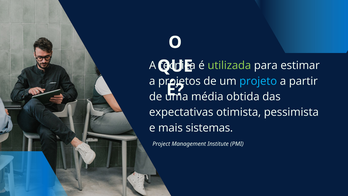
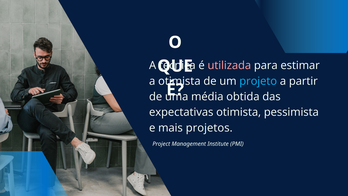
utilizada colour: light green -> pink
a projetos: projetos -> otimista
sistemas: sistemas -> projetos
